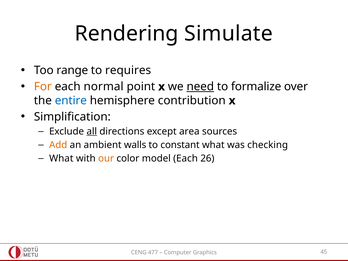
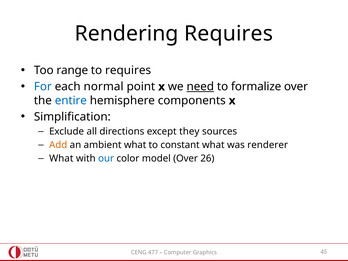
Rendering Simulate: Simulate -> Requires
For colour: orange -> blue
contribution: contribution -> components
all underline: present -> none
area: area -> they
ambient walls: walls -> what
checking: checking -> renderer
our colour: orange -> blue
model Each: Each -> Over
